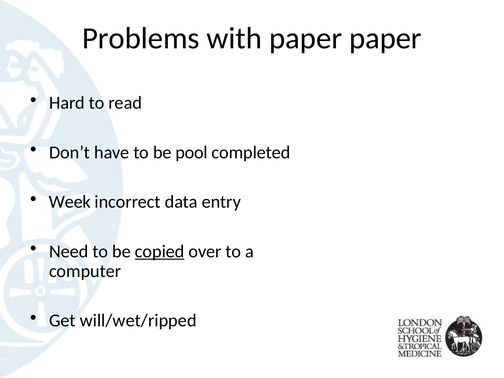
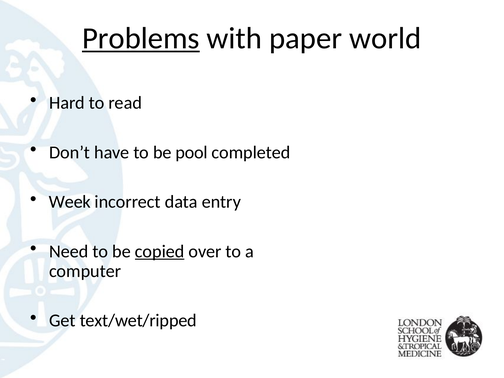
Problems underline: none -> present
paper paper: paper -> world
will/wet/ripped: will/wet/ripped -> text/wet/ripped
